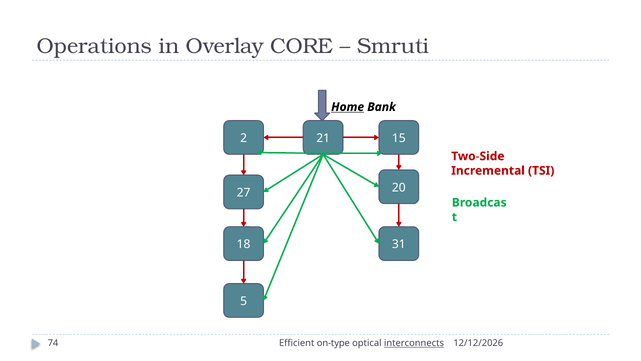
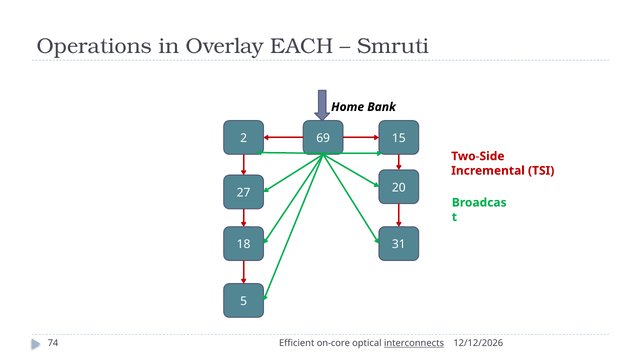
CORE: CORE -> EACH
Home underline: present -> none
21: 21 -> 69
on-type: on-type -> on-core
